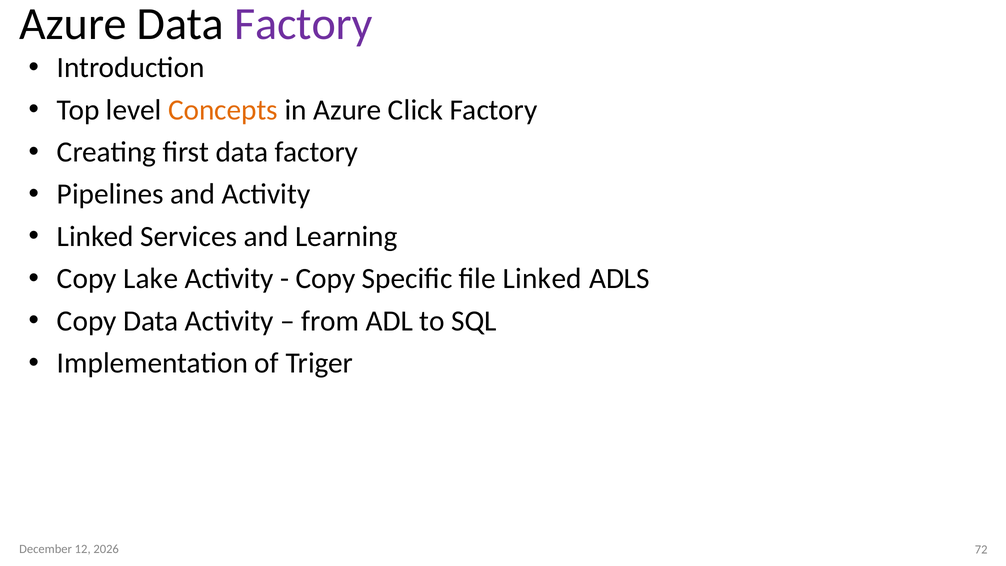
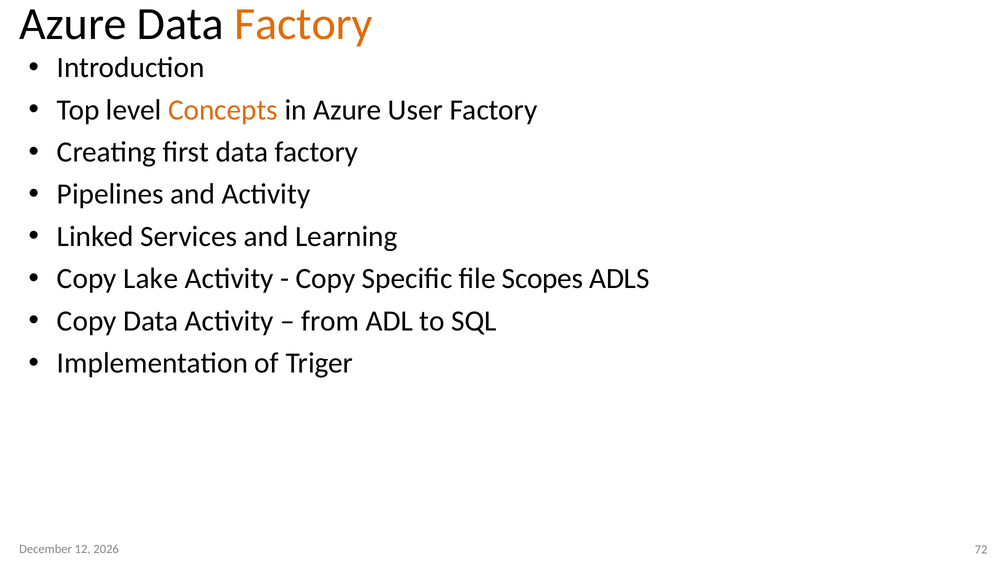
Factory at (303, 24) colour: purple -> orange
Click: Click -> User
file Linked: Linked -> Scopes
